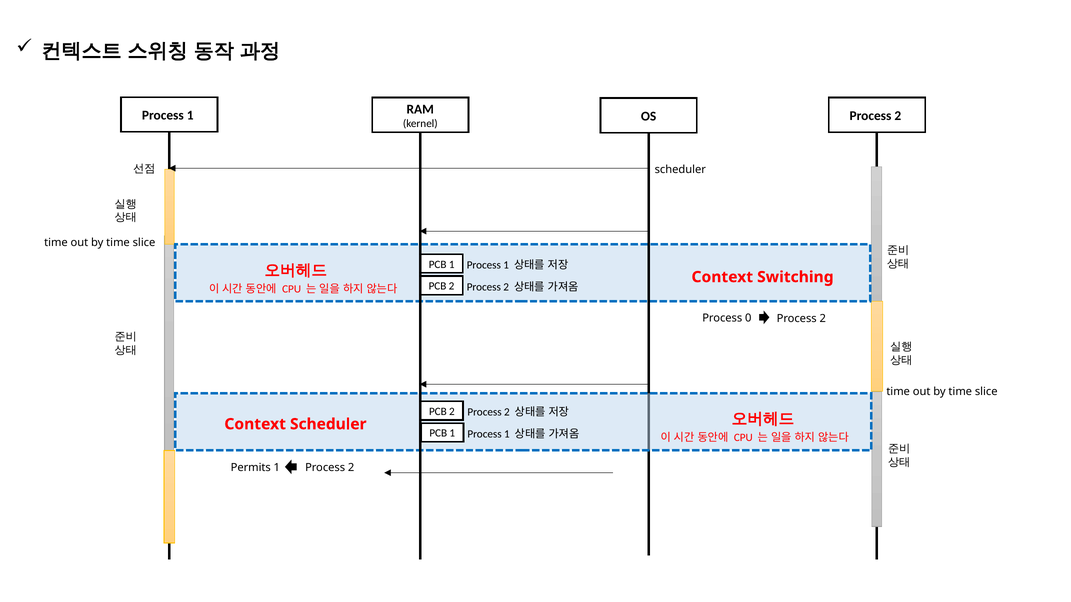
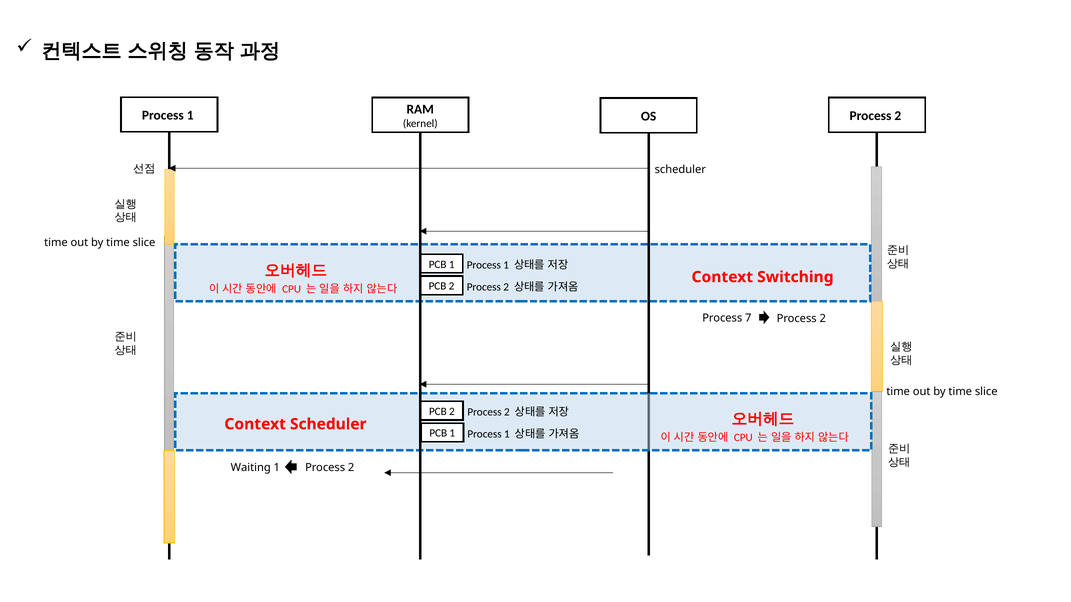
0: 0 -> 7
Permits: Permits -> Waiting
